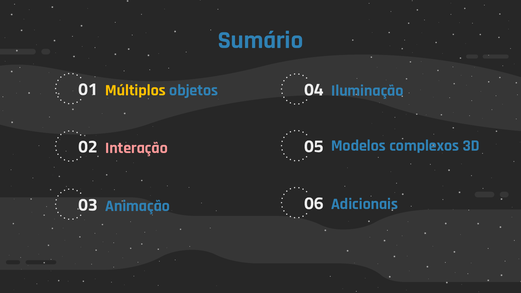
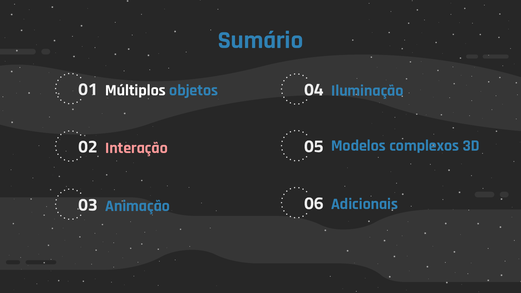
Múltiplos colour: yellow -> white
